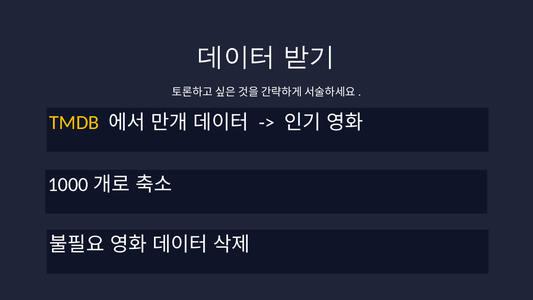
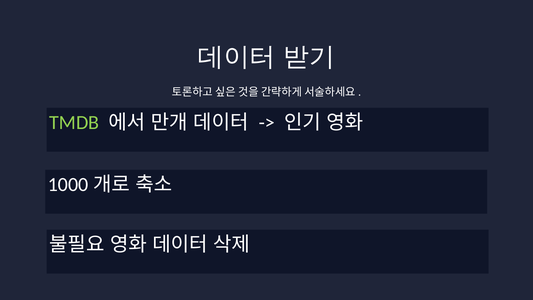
TMDB colour: yellow -> light green
